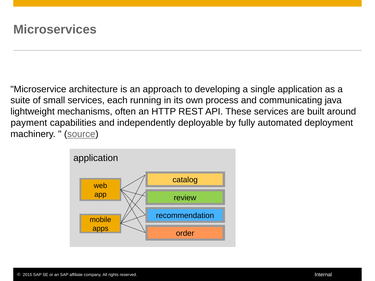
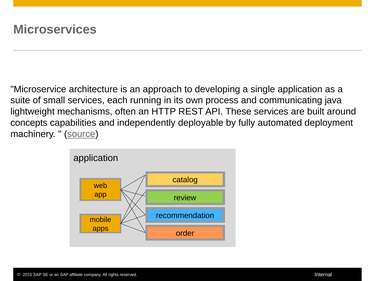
payment: payment -> concepts
